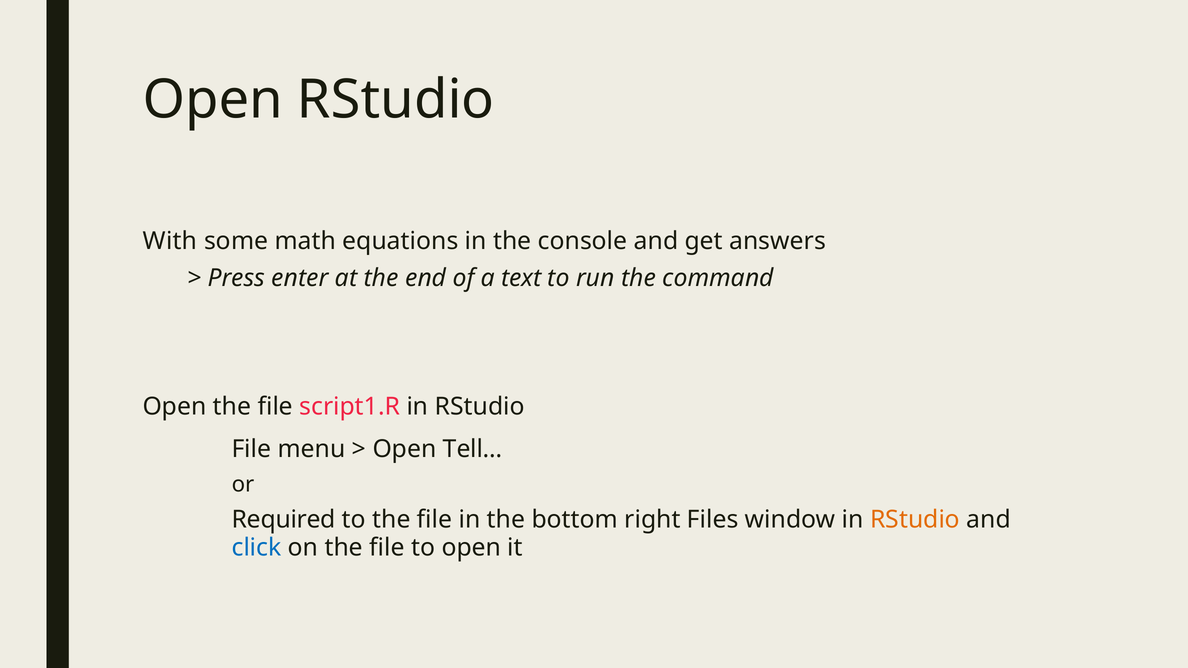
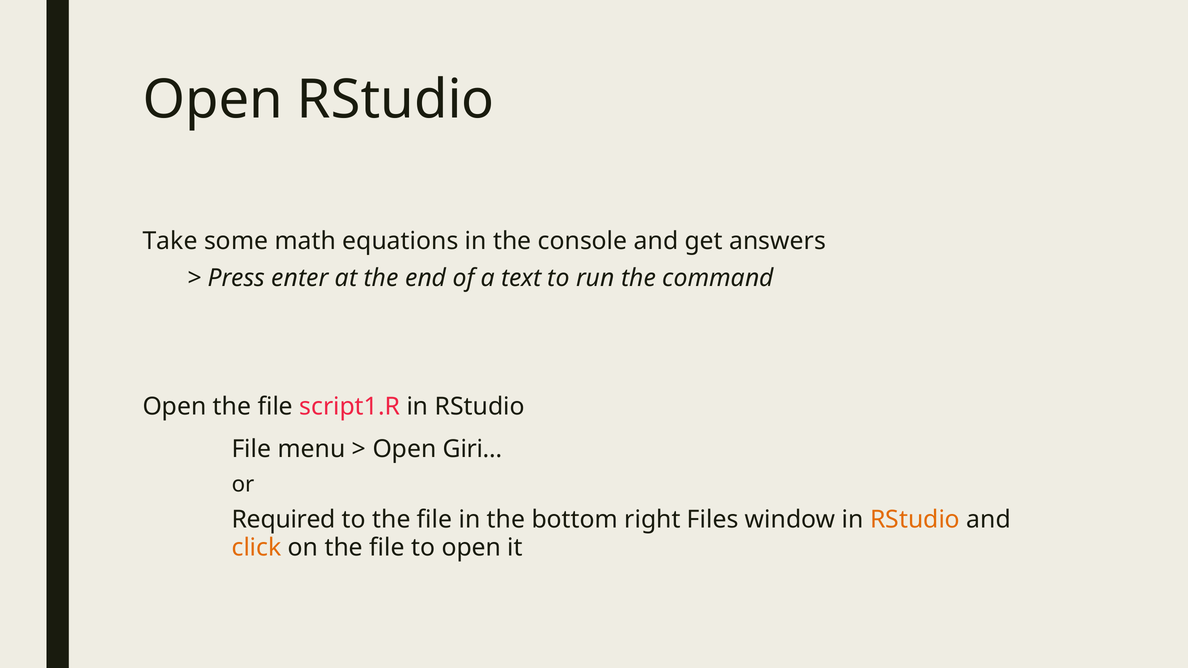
With: With -> Take
Tell…: Tell… -> Giri…
click colour: blue -> orange
